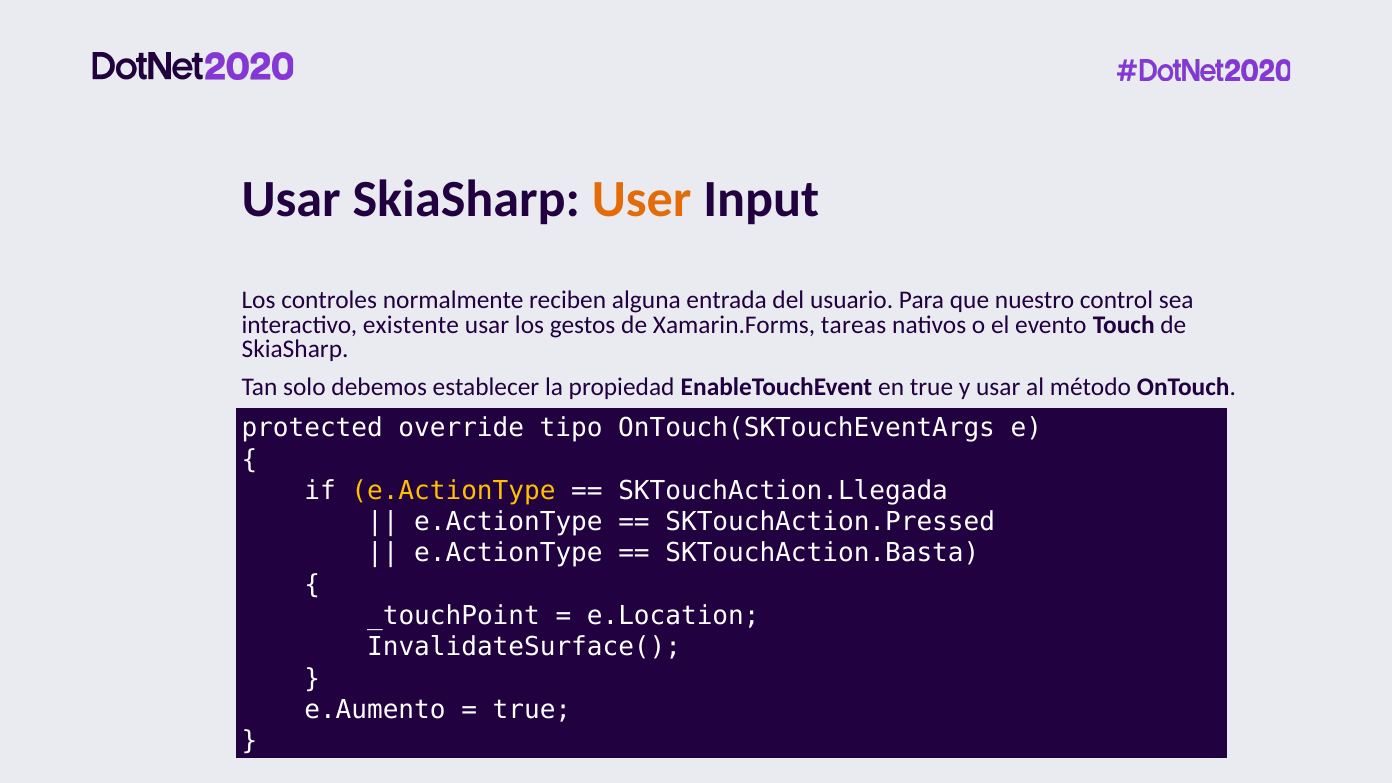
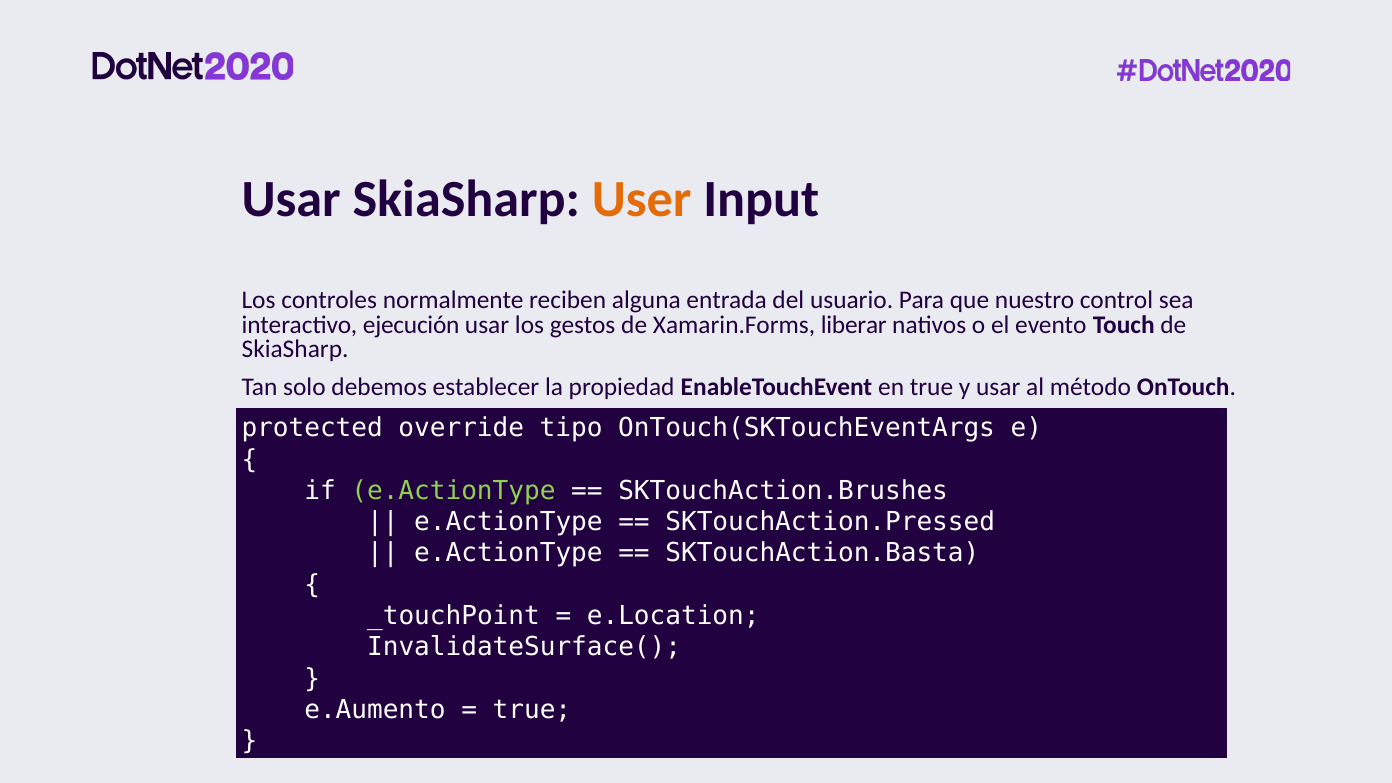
existente: existente -> ejecución
tareas: tareas -> liberar
e.ActionType at (453, 491) colour: yellow -> light green
SKTouchAction.Llegada: SKTouchAction.Llegada -> SKTouchAction.Brushes
